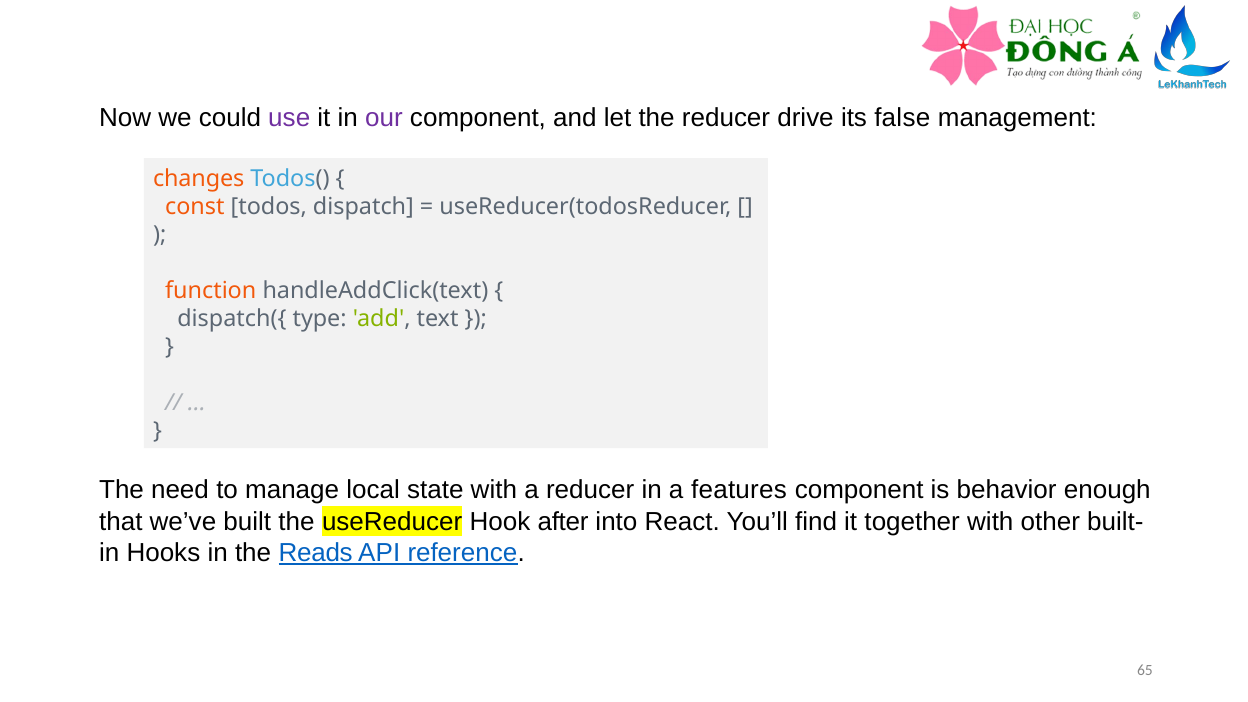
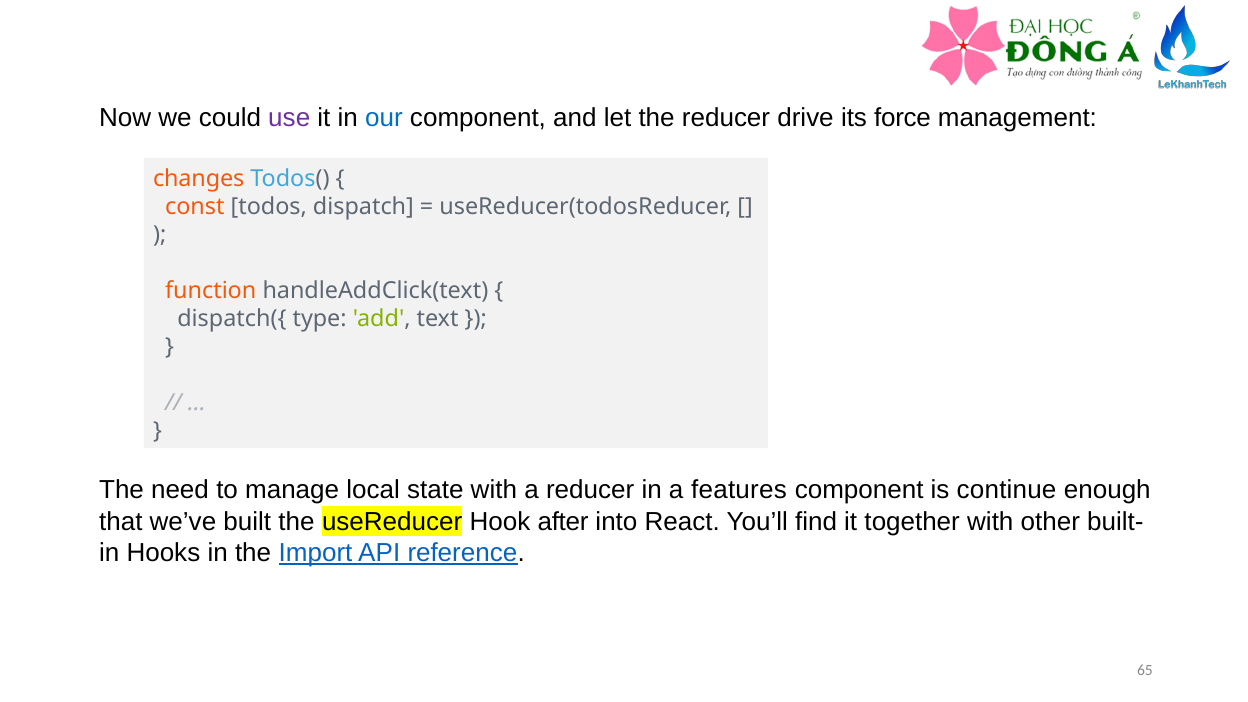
our colour: purple -> blue
false: false -> force
behavior: behavior -> continue
Reads: Reads -> Import
